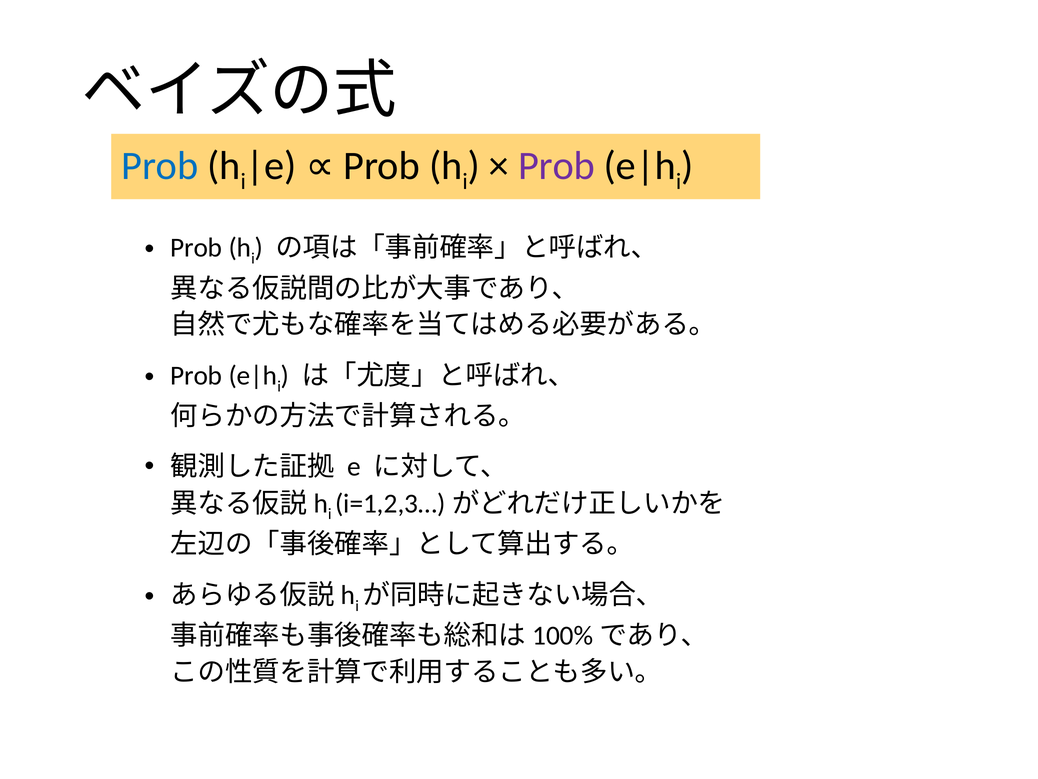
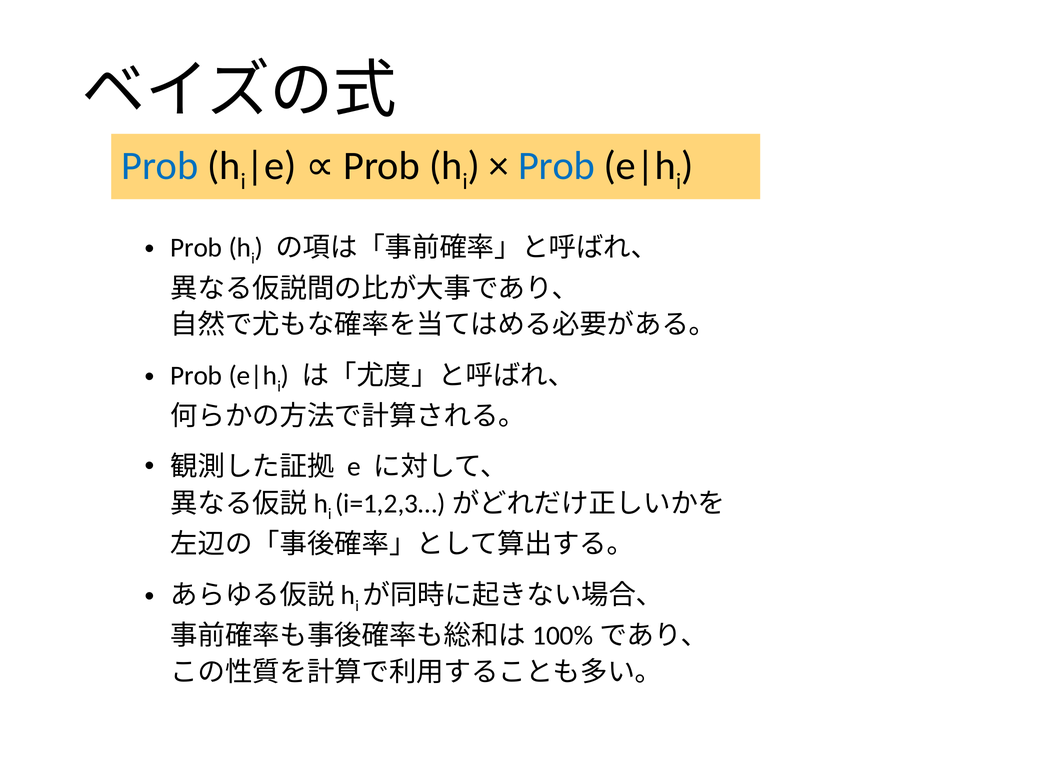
Prob at (557, 166) colour: purple -> blue
